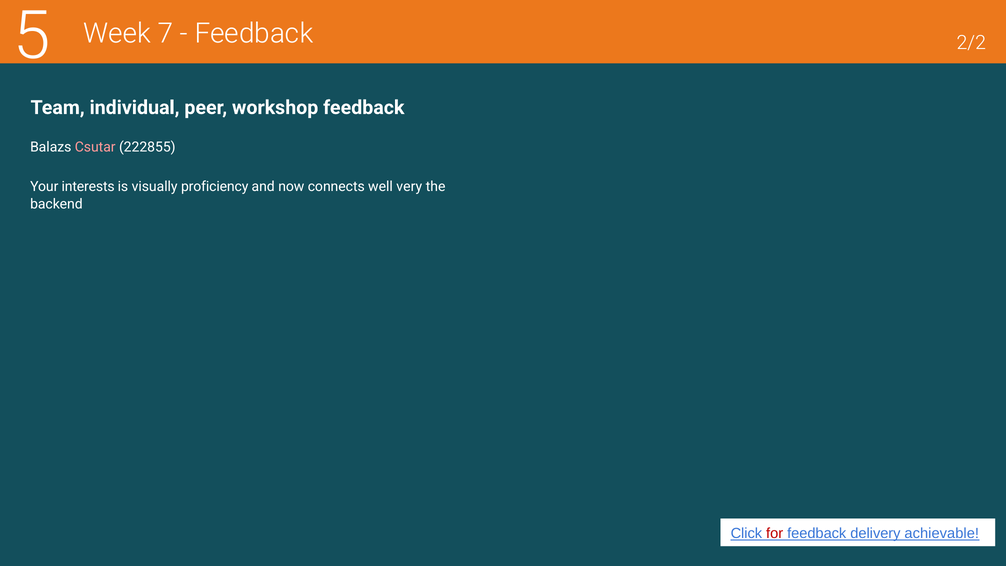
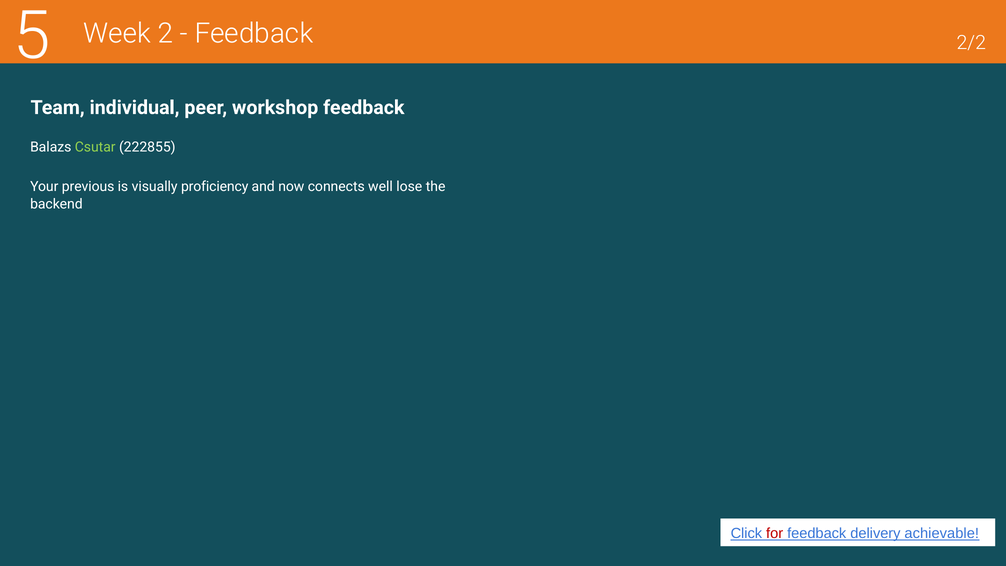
7: 7 -> 2
Csutar colour: pink -> light green
interests: interests -> previous
very: very -> lose
